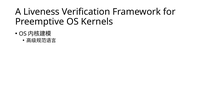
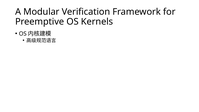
Liveness: Liveness -> Modular
